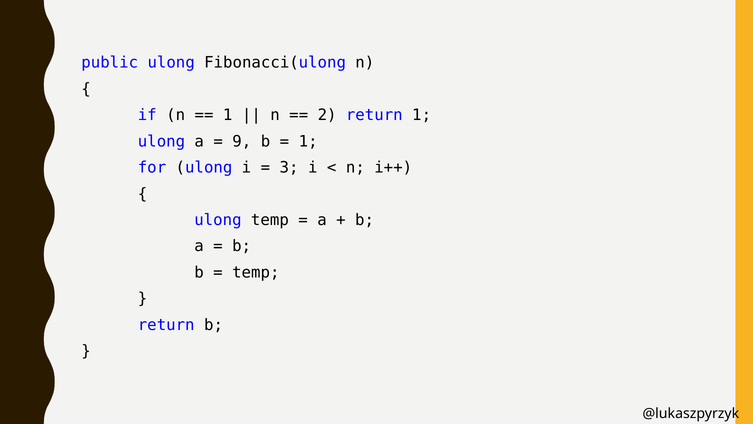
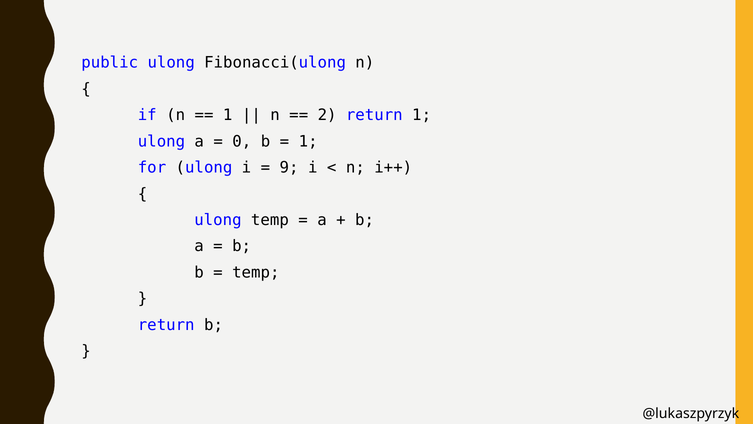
9: 9 -> 0
3: 3 -> 9
